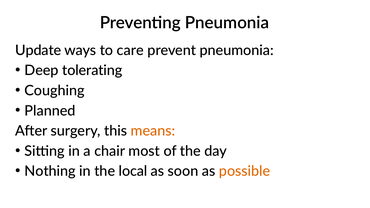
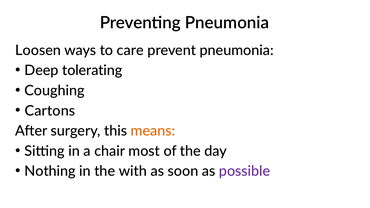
Update: Update -> Loosen
Planned: Planned -> Cartons
local: local -> with
possible colour: orange -> purple
